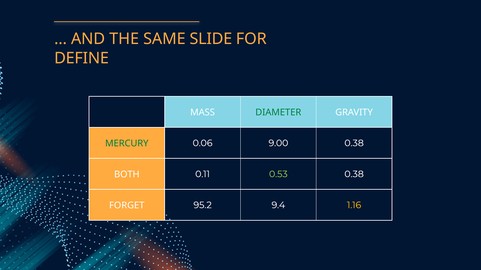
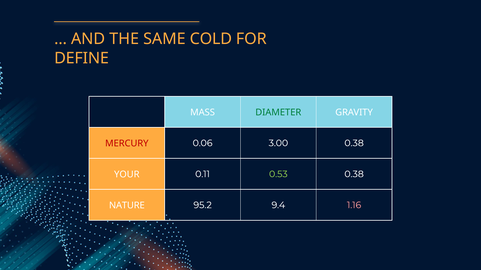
SLIDE: SLIDE -> COLD
MERCURY colour: green -> red
9.00: 9.00 -> 3.00
BOTH: BOTH -> YOUR
FORGET: FORGET -> NATURE
1.16 colour: yellow -> pink
